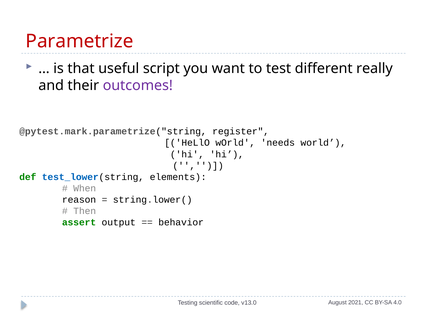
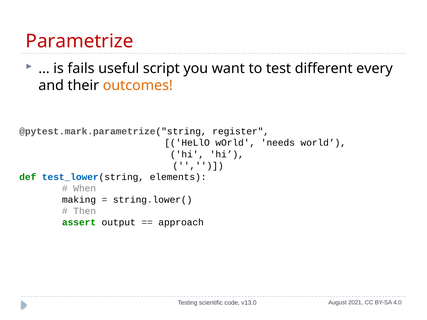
that: that -> fails
really: really -> every
outcomes colour: purple -> orange
reason: reason -> making
behavior: behavior -> approach
